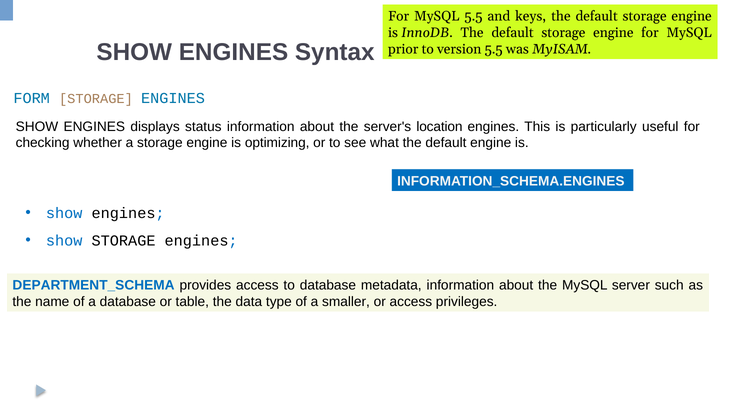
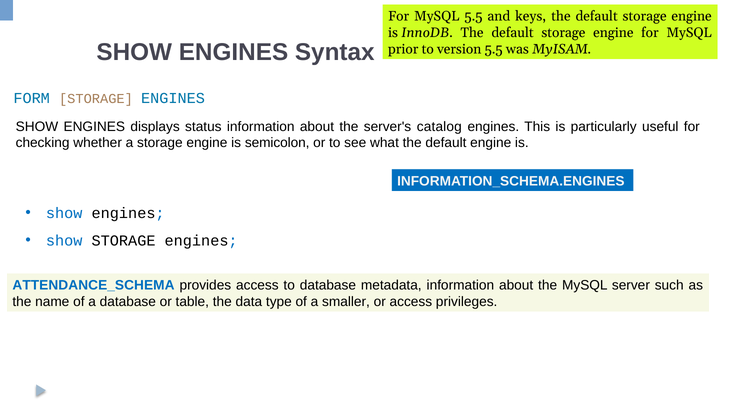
location: location -> catalog
optimizing: optimizing -> semicolon
DEPARTMENT_SCHEMA: DEPARTMENT_SCHEMA -> ATTENDANCE_SCHEMA
